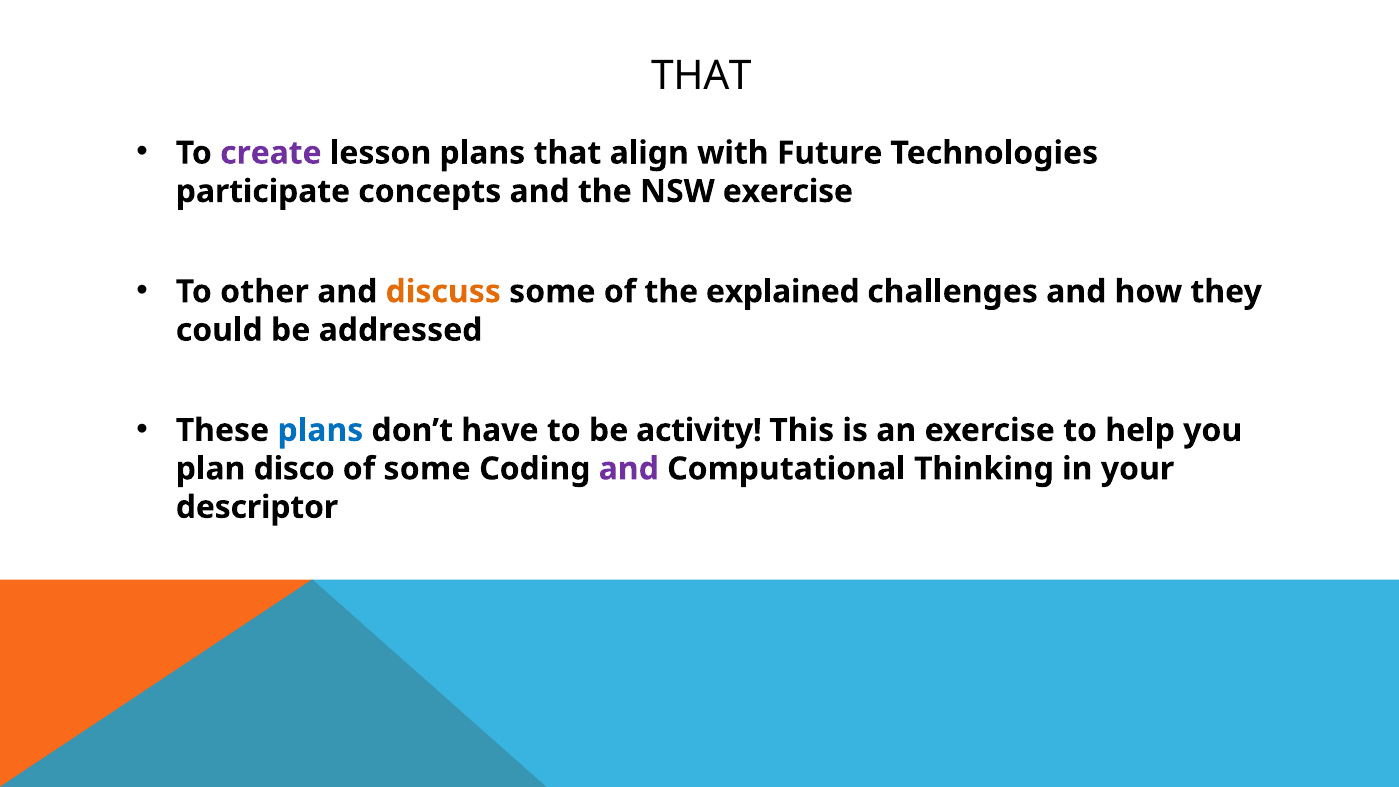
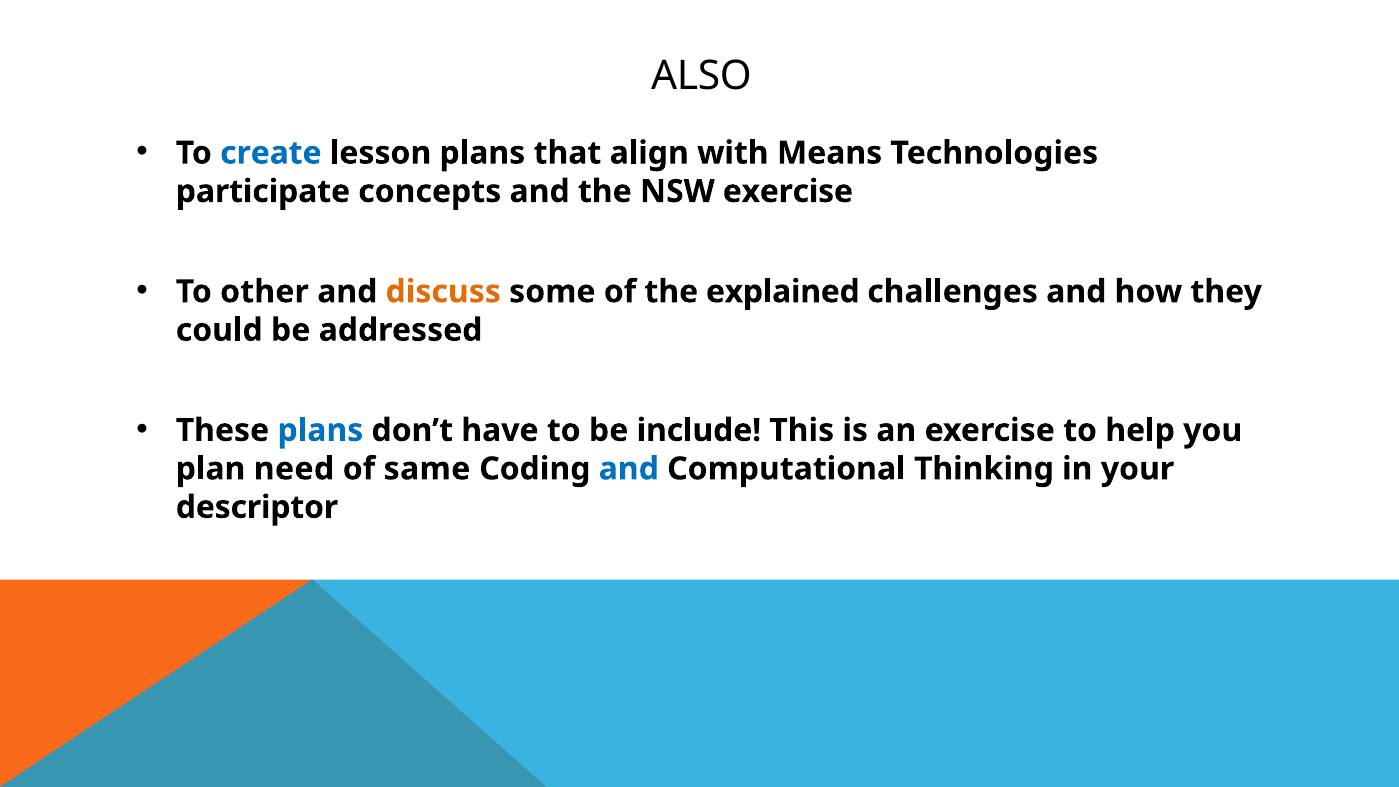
THAT at (701, 76): THAT -> ALSO
create colour: purple -> blue
Future: Future -> Means
activity: activity -> include
disco: disco -> need
of some: some -> same
and at (629, 469) colour: purple -> blue
